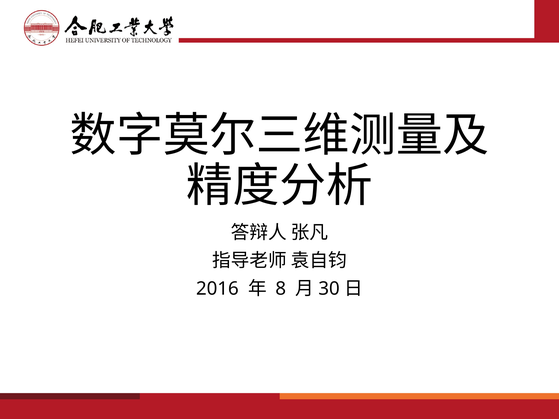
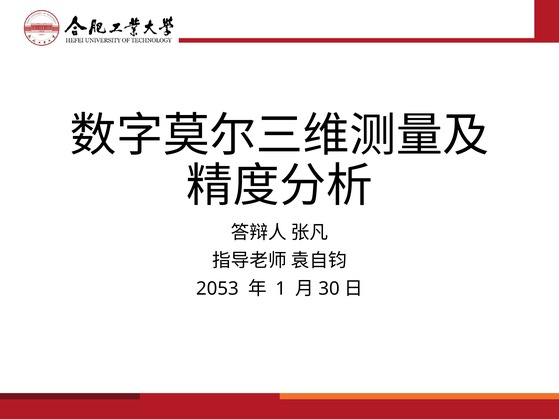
2016: 2016 -> 2053
8: 8 -> 1
